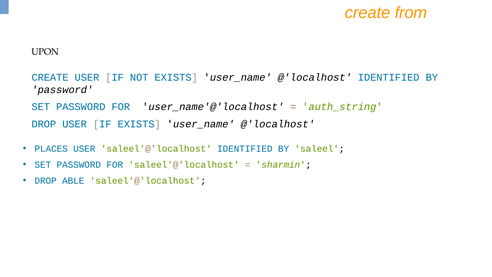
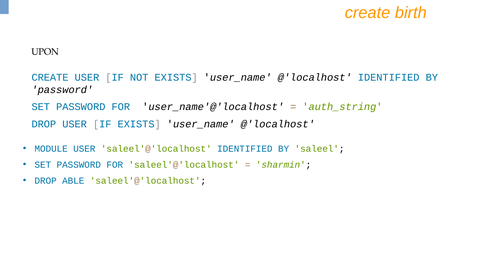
from: from -> birth
PLACES: PLACES -> MODULE
